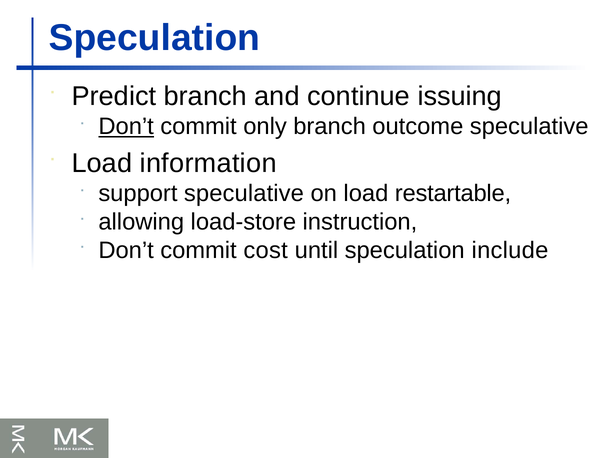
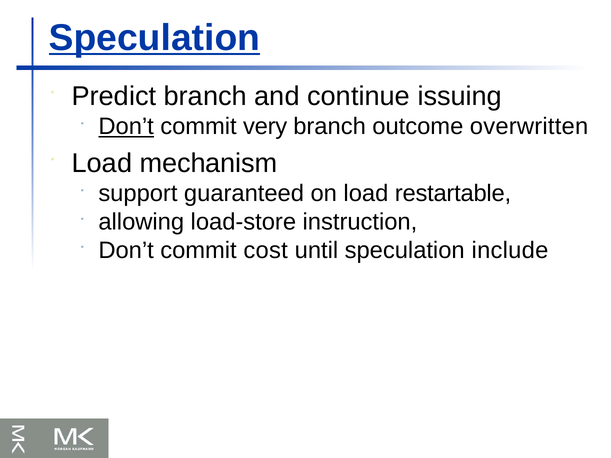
Speculation at (154, 38) underline: none -> present
only: only -> very
outcome speculative: speculative -> overwritten
information: information -> mechanism
support speculative: speculative -> guaranteed
